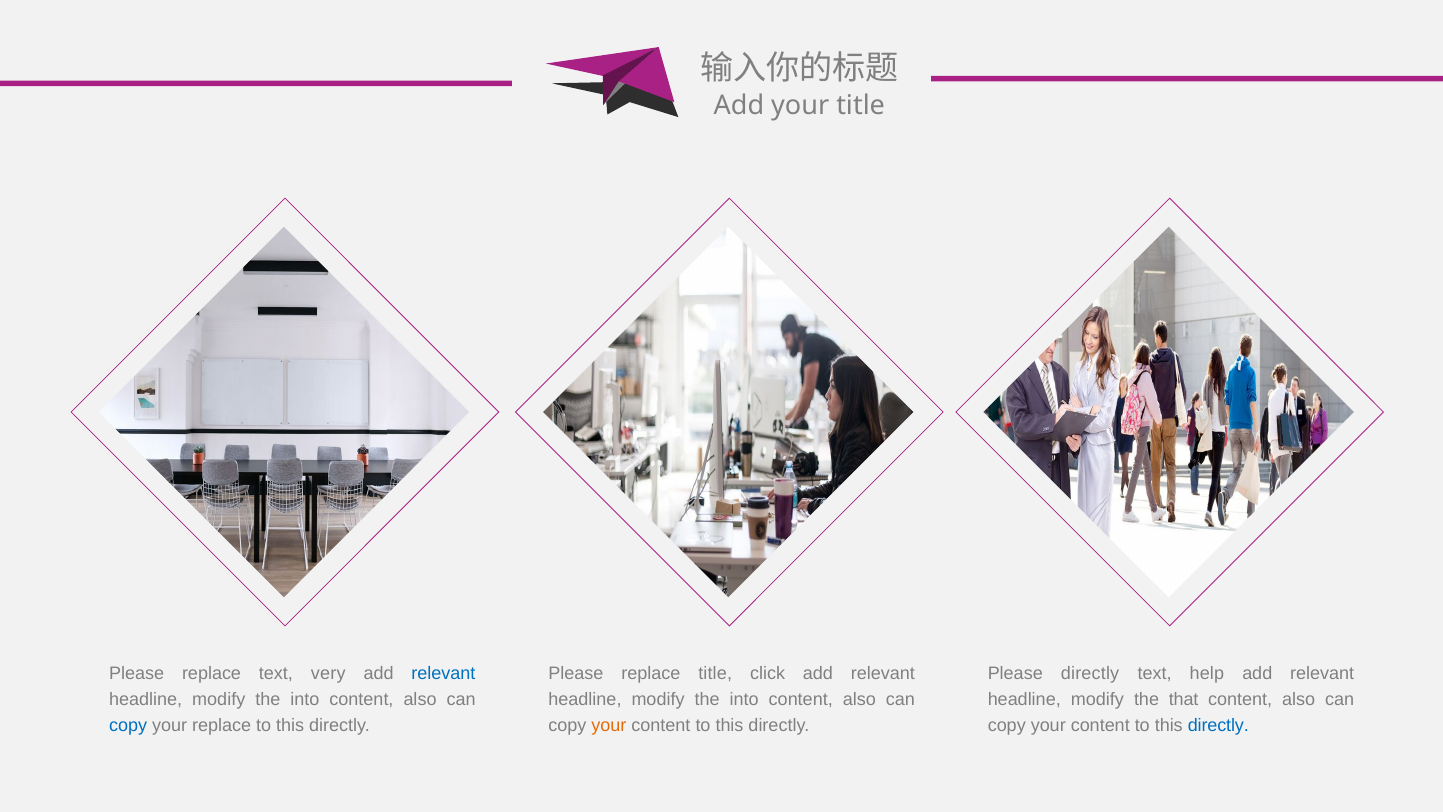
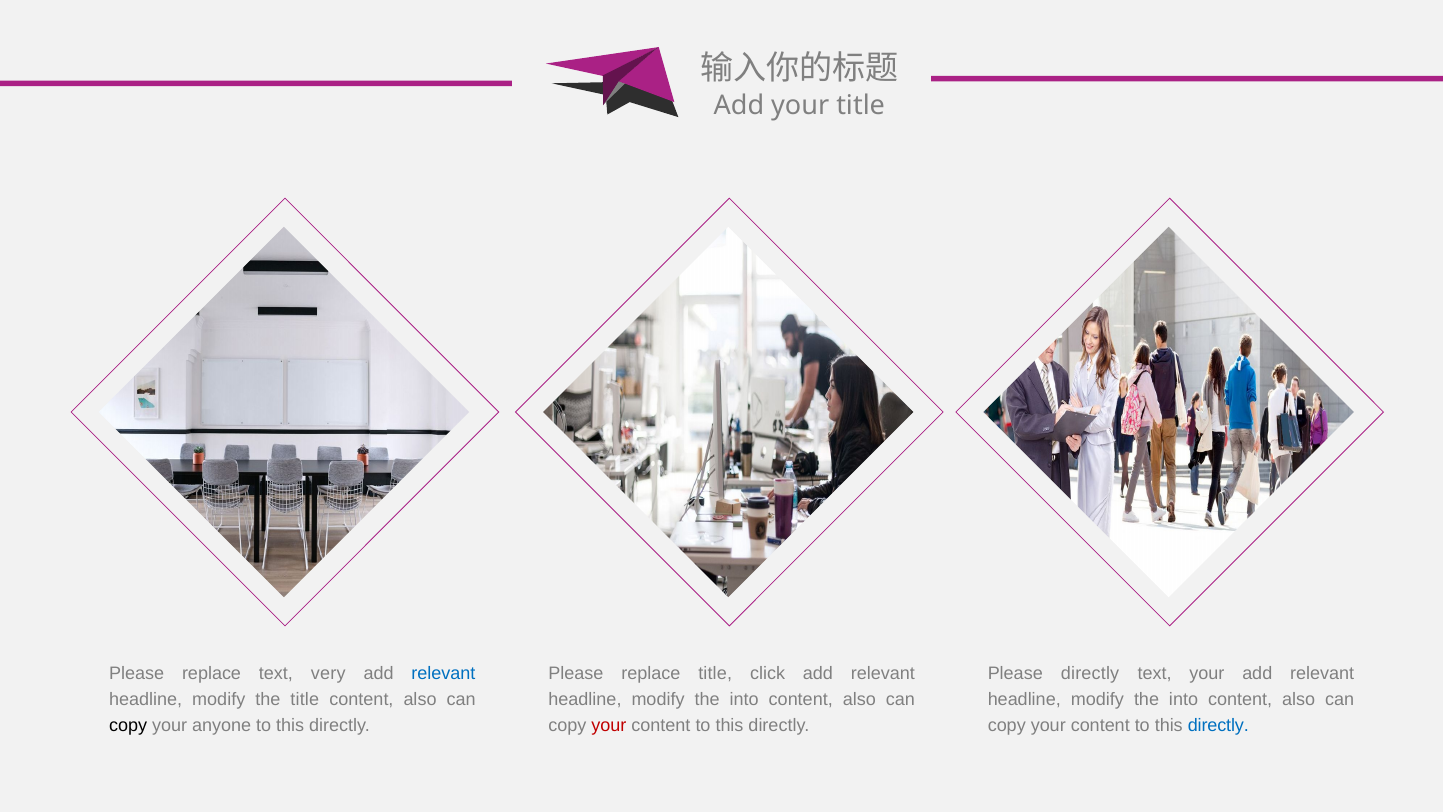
text help: help -> your
into at (305, 700): into -> title
that at (1184, 700): that -> into
copy at (128, 726) colour: blue -> black
your replace: replace -> anyone
your at (609, 726) colour: orange -> red
